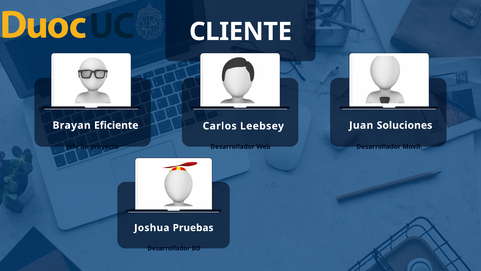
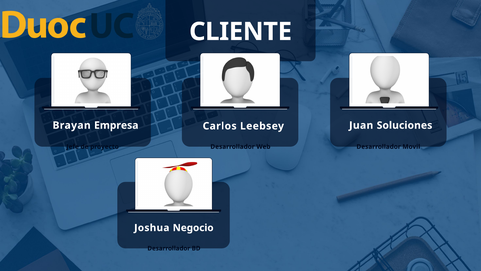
Eficiente: Eficiente -> Empresa
Pruebas: Pruebas -> Negocio
